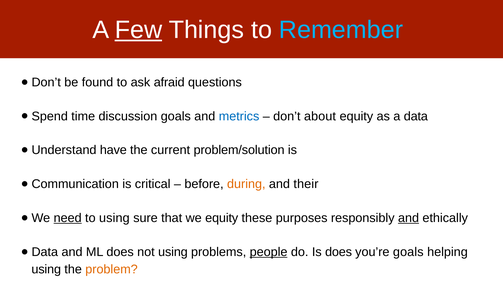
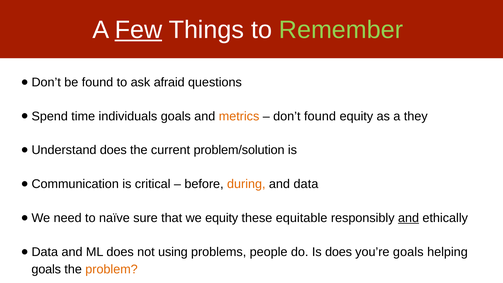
Remember colour: light blue -> light green
discussion: discussion -> individuals
metrics colour: blue -> orange
don’t about: about -> found
data: data -> they
have at (113, 150): have -> does
their: their -> data
need underline: present -> none
to using: using -> naïve
purposes: purposes -> equitable
people underline: present -> none
using at (46, 269): using -> goals
